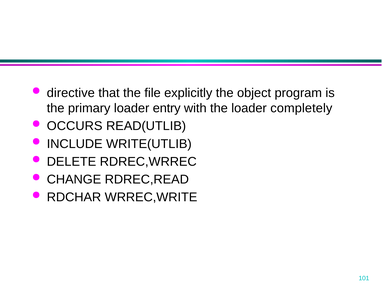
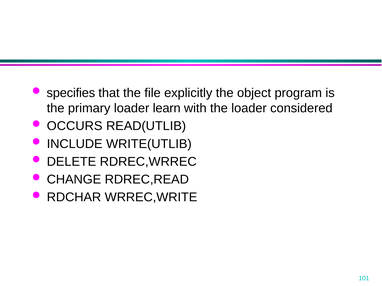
directive: directive -> specifies
entry: entry -> learn
completely: completely -> considered
